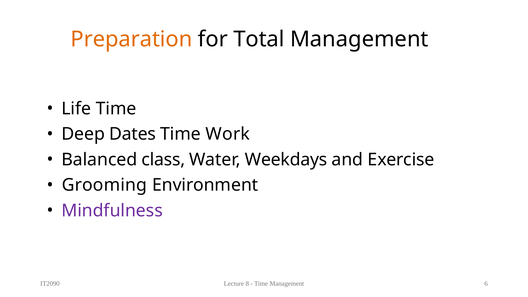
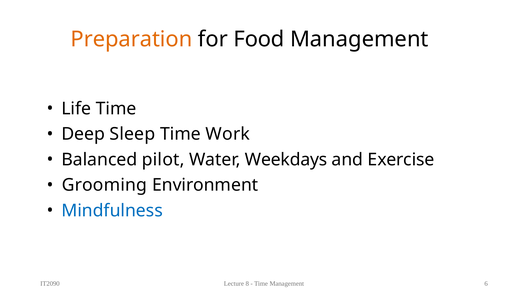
Total: Total -> Food
Dates: Dates -> Sleep
class: class -> pilot
Mindfulness colour: purple -> blue
